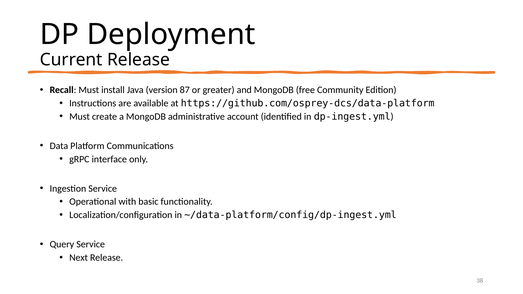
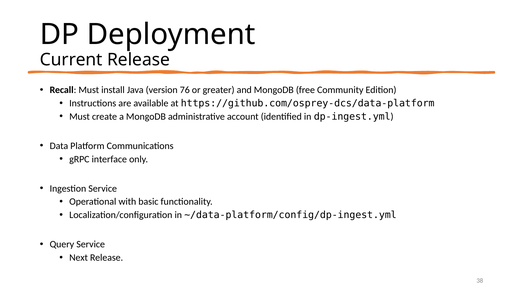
87: 87 -> 76
